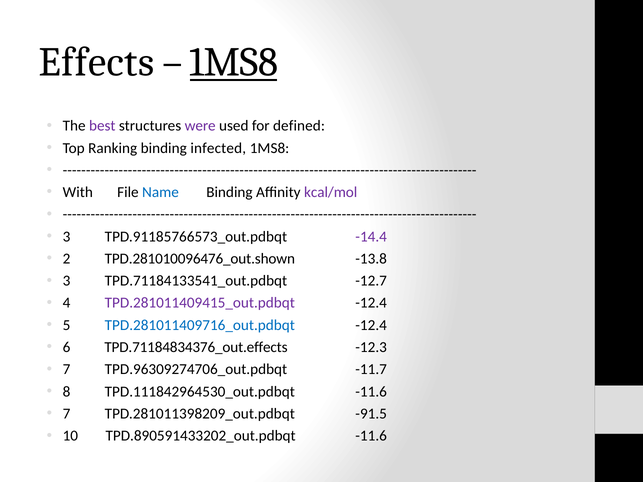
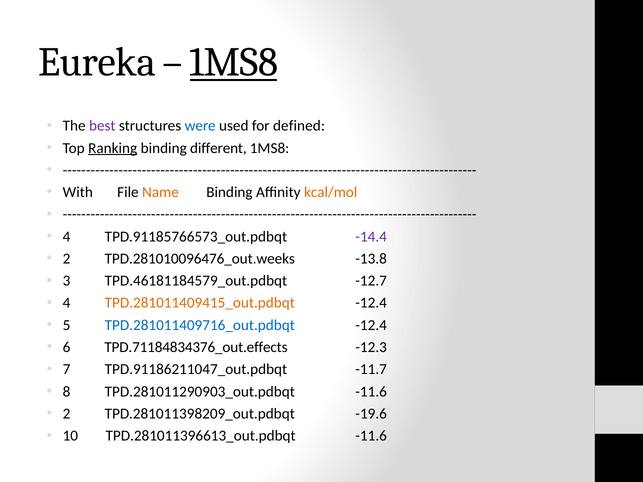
Effects: Effects -> Eureka
were colour: purple -> blue
Ranking underline: none -> present
infected: infected -> different
Name colour: blue -> orange
kcal/mol colour: purple -> orange
3 at (67, 237): 3 -> 4
TPD.281010096476_out.shown: TPD.281010096476_out.shown -> TPD.281010096476_out.weeks
TPD.71184133541_out.pdbqt: TPD.71184133541_out.pdbqt -> TPD.46181184579_out.pdbqt
TPD.281011409415_out.pdbqt colour: purple -> orange
TPD.96309274706_out.pdbqt: TPD.96309274706_out.pdbqt -> TPD.91186211047_out.pdbqt
TPD.111842964530_out.pdbqt: TPD.111842964530_out.pdbqt -> TPD.281011290903_out.pdbqt
7 at (67, 414): 7 -> 2
-91.5: -91.5 -> -19.6
TPD.890591433202_out.pdbqt: TPD.890591433202_out.pdbqt -> TPD.281011396613_out.pdbqt
